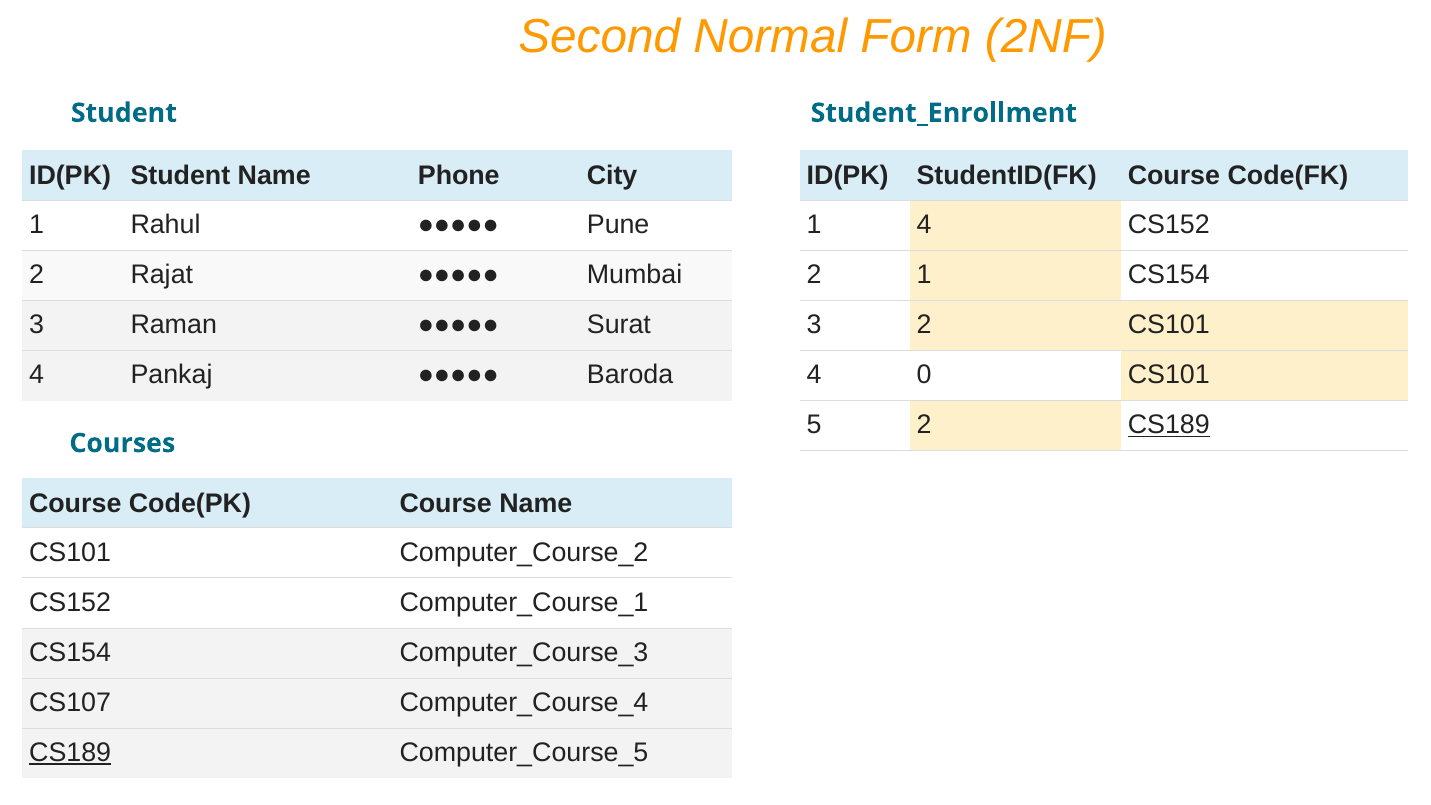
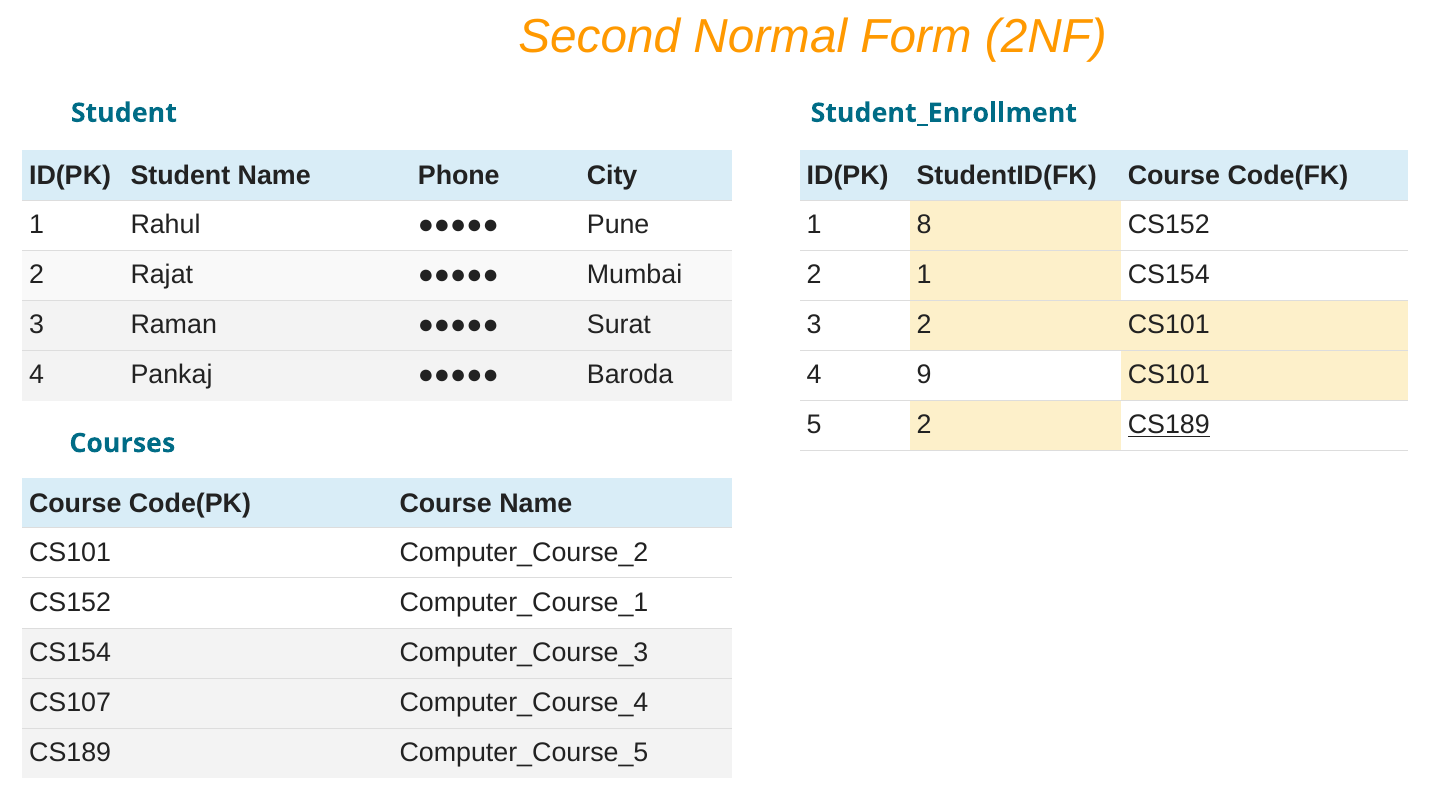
1 4: 4 -> 8
0: 0 -> 9
CS189 at (70, 752) underline: present -> none
